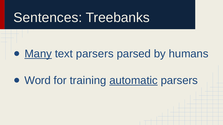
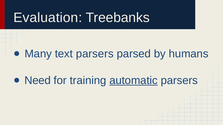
Sentences: Sentences -> Evaluation
Many underline: present -> none
Word: Word -> Need
